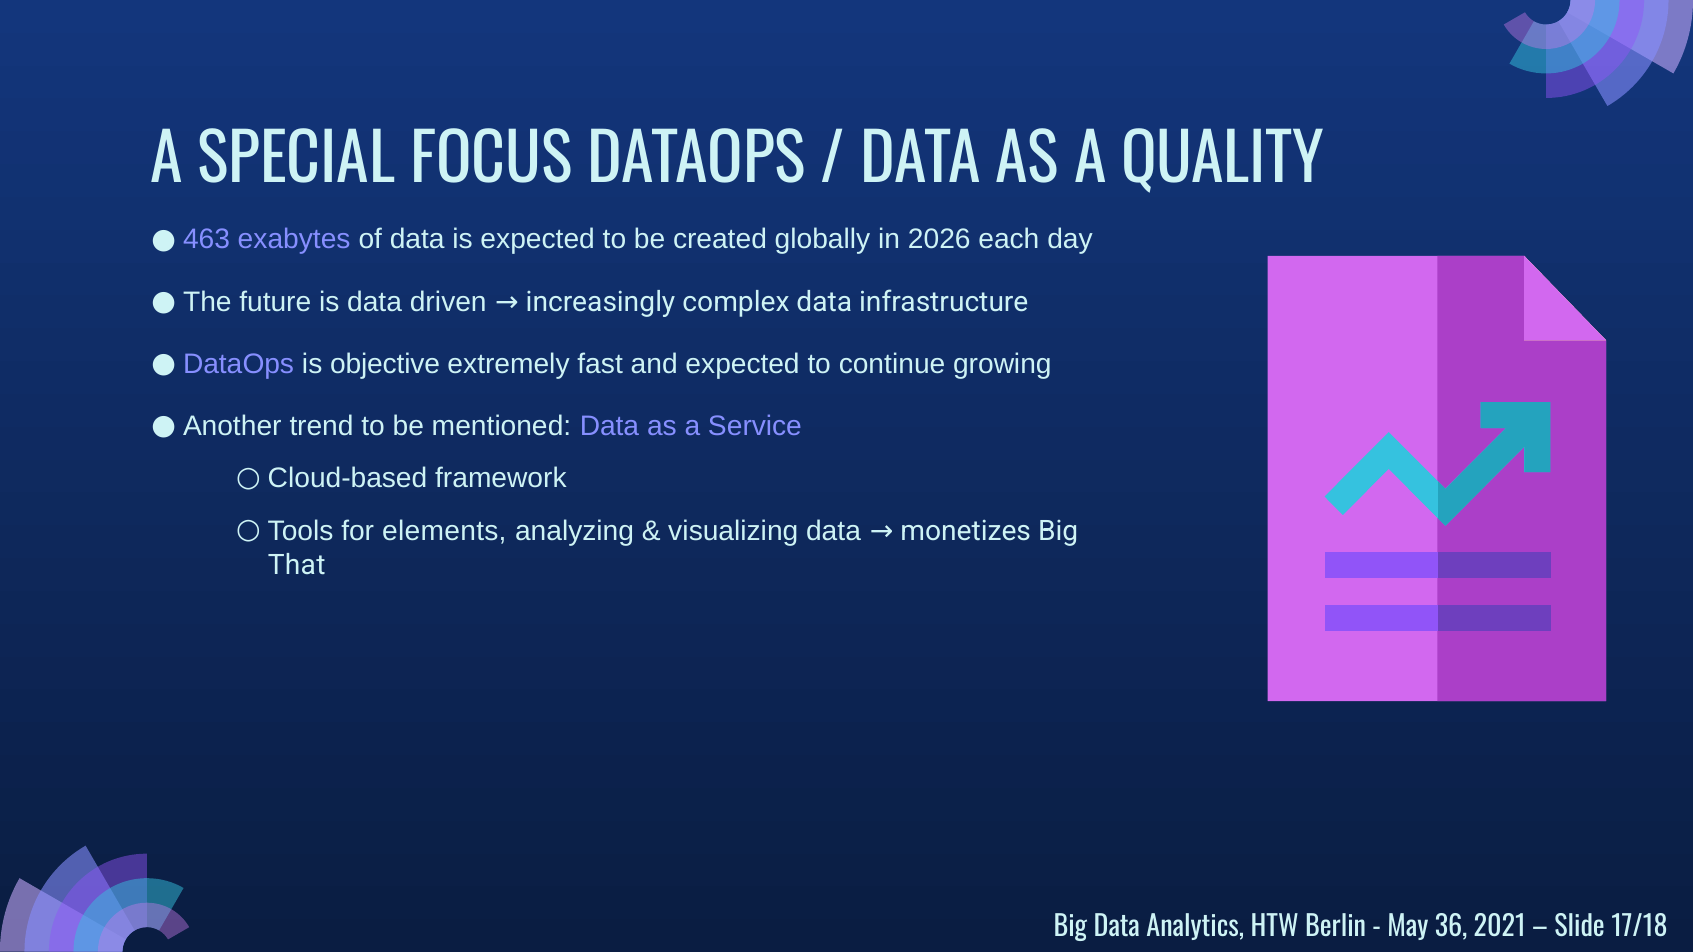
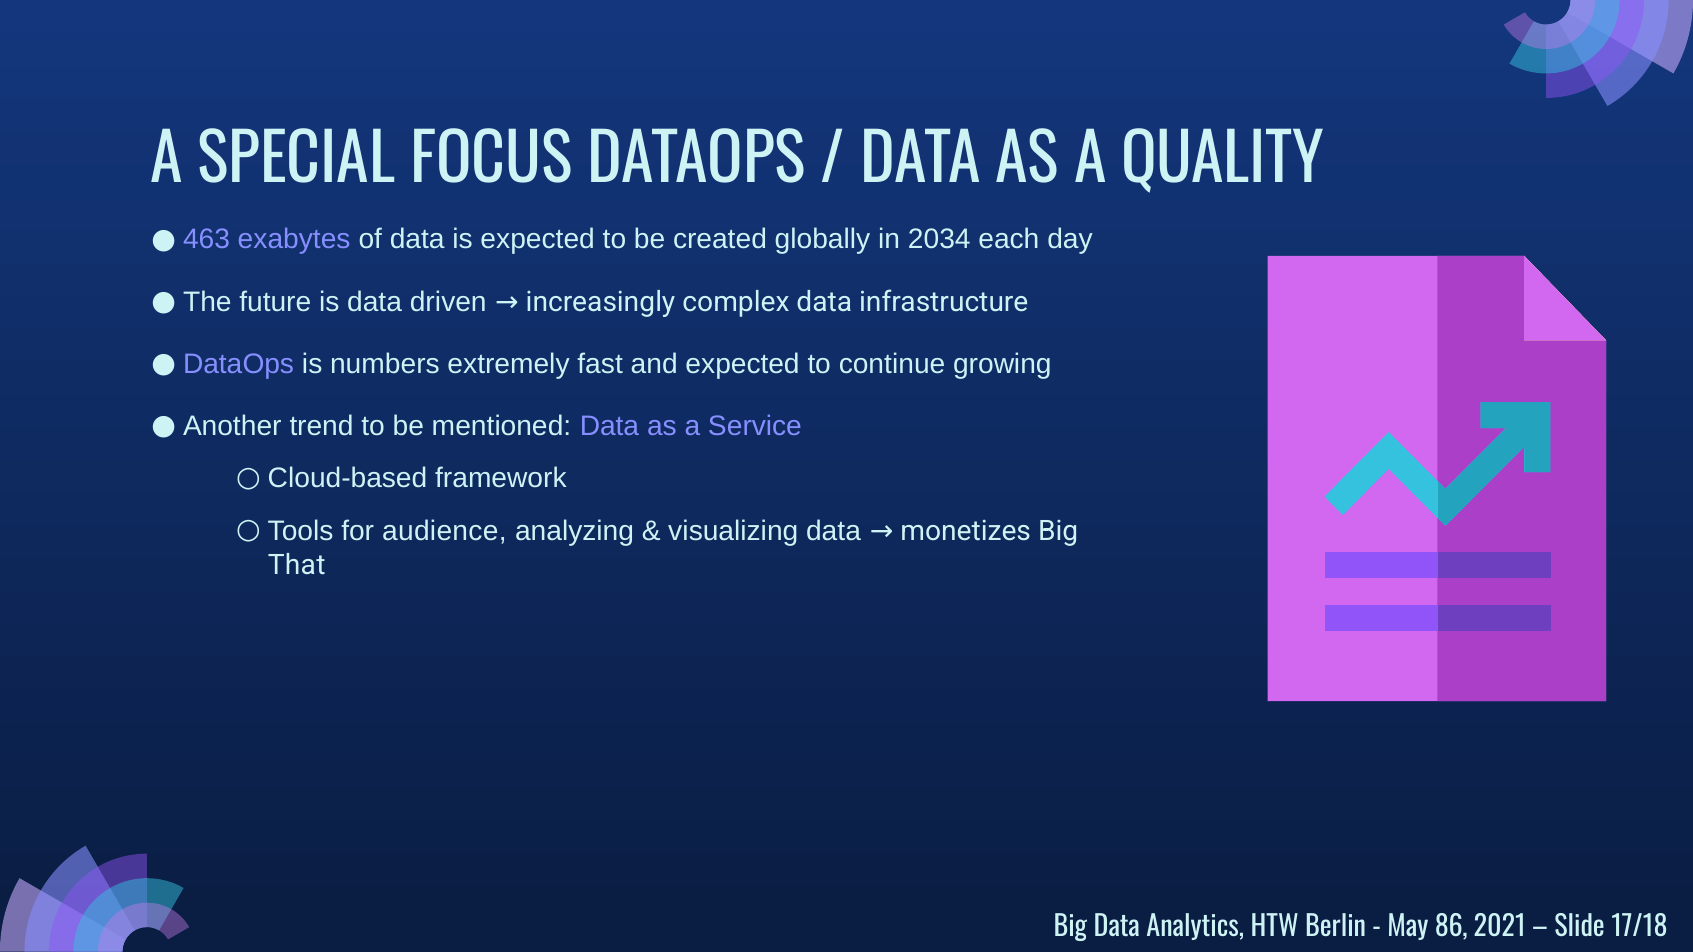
2026: 2026 -> 2034
objective: objective -> numbers
elements: elements -> audience
36: 36 -> 86
